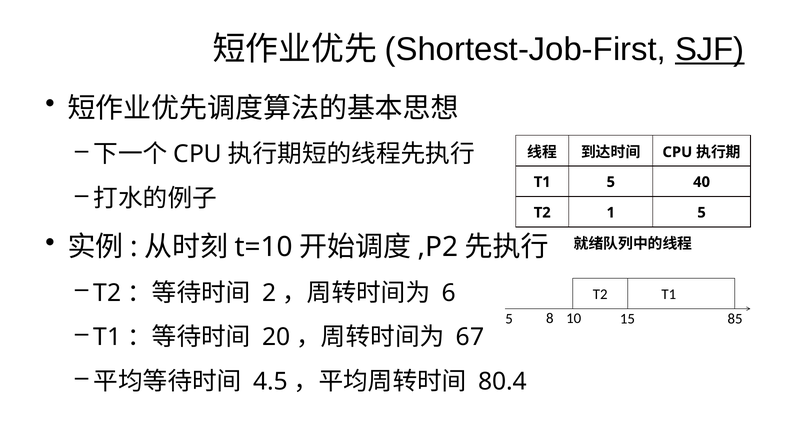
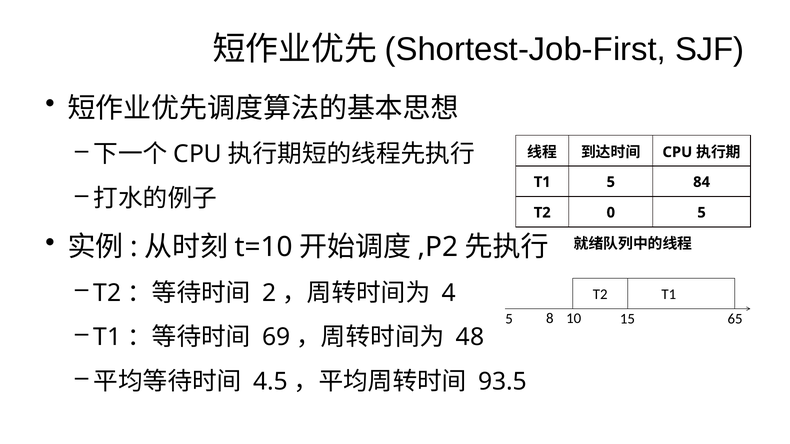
SJF underline: present -> none
40: 40 -> 84
1: 1 -> 0
6: 6 -> 4
85: 85 -> 65
20: 20 -> 69
67: 67 -> 48
80.4: 80.4 -> 93.5
